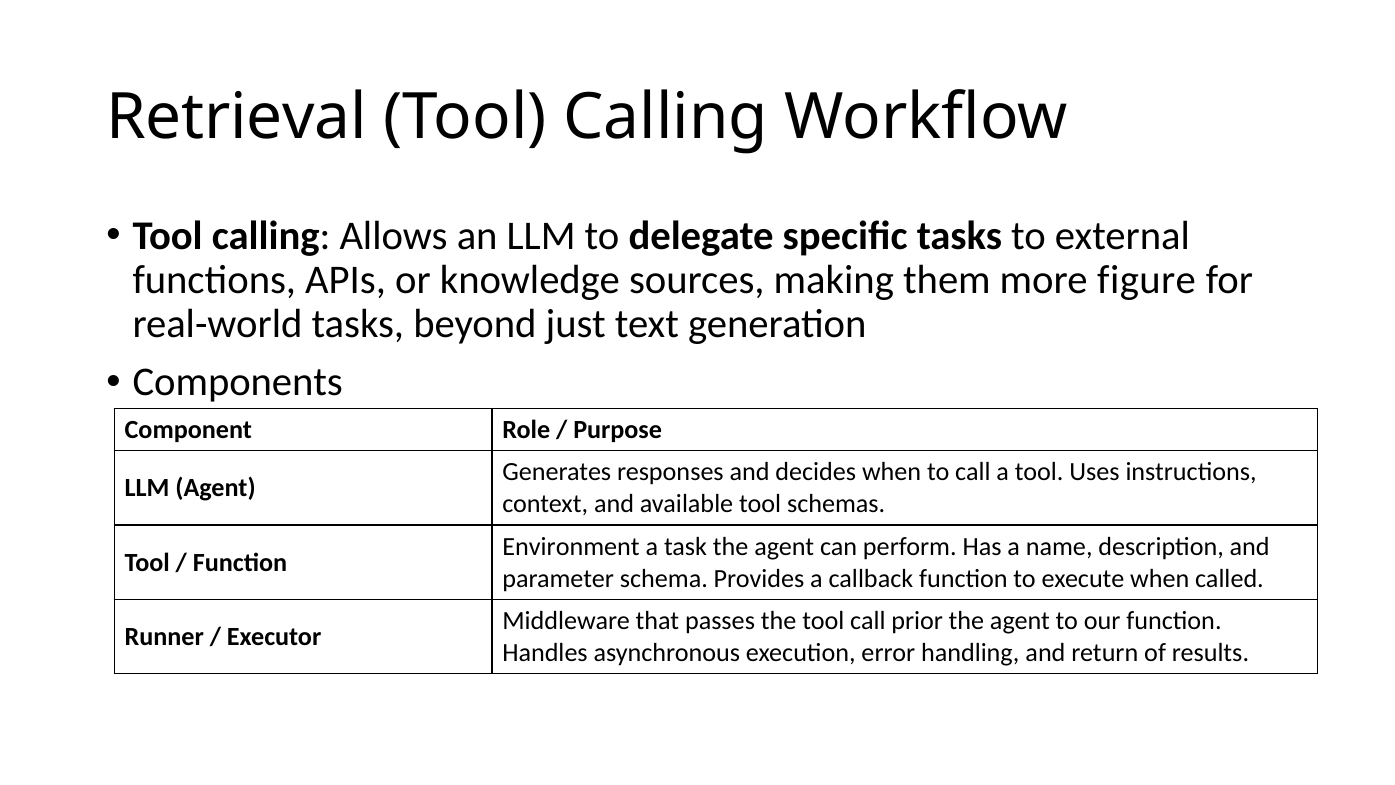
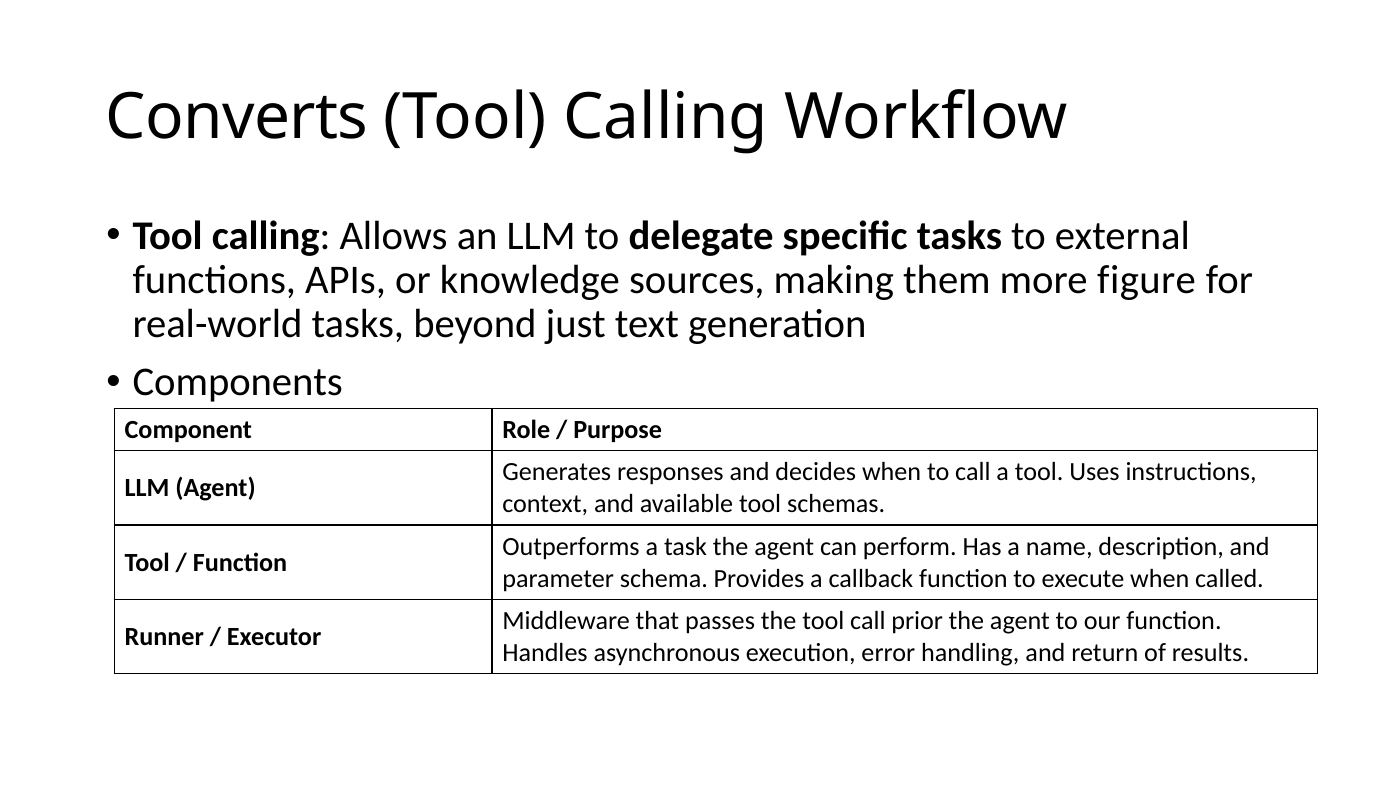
Retrieval: Retrieval -> Converts
Environment: Environment -> Outperforms
